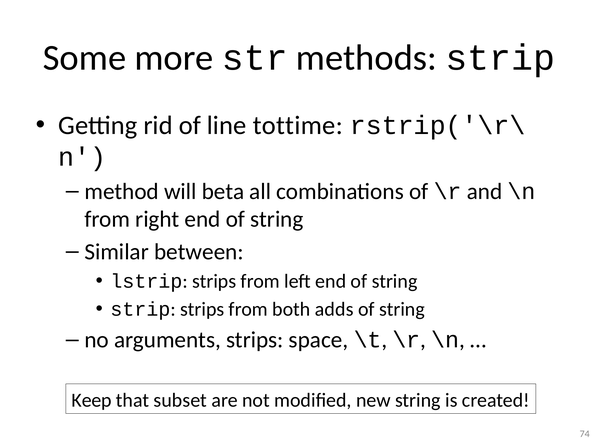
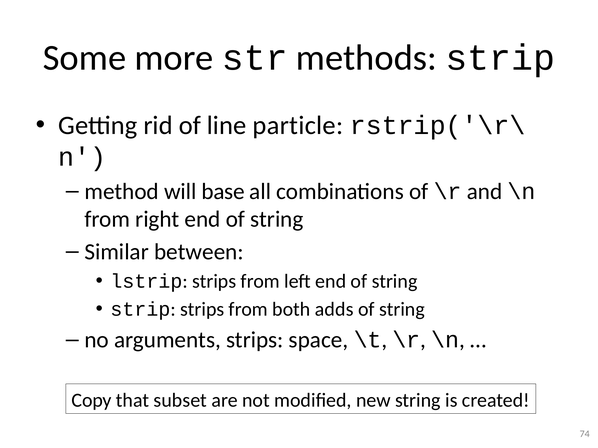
tottime: tottime -> particle
beta: beta -> base
Keep: Keep -> Copy
